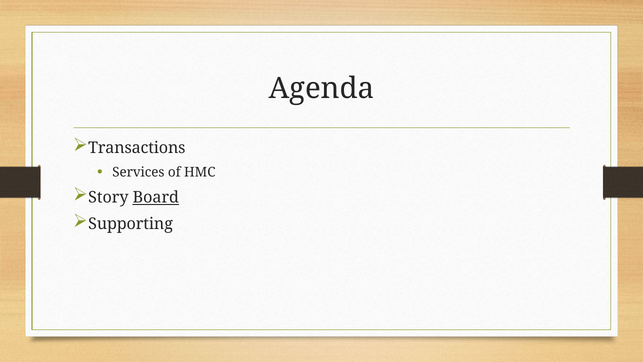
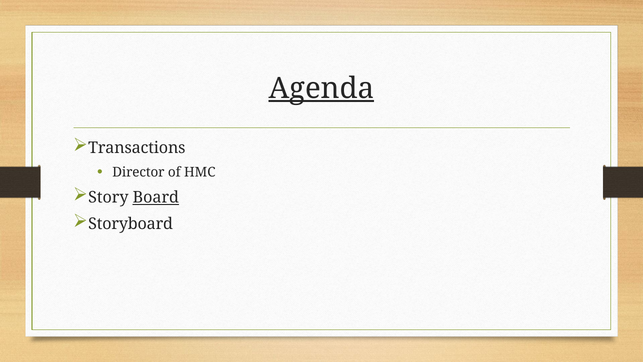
Agenda underline: none -> present
Services: Services -> Director
Supporting: Supporting -> Storyboard
